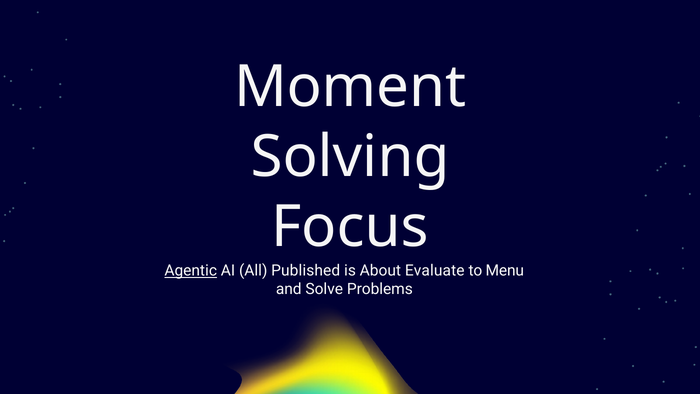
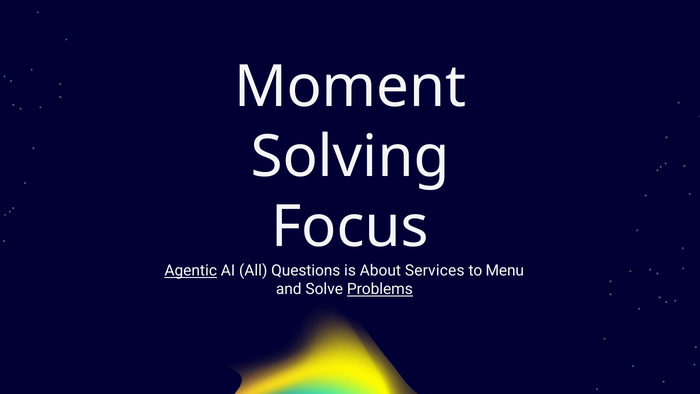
Published: Published -> Questions
Evaluate: Evaluate -> Services
Problems underline: none -> present
